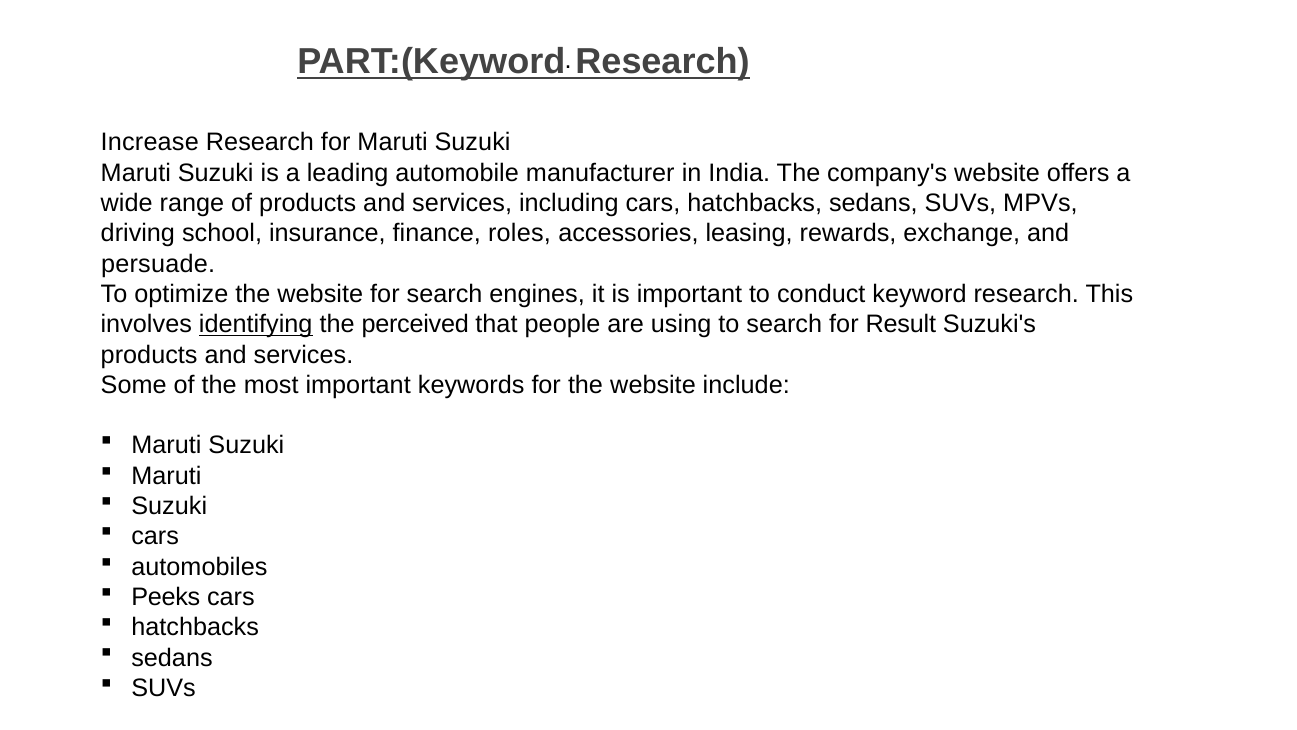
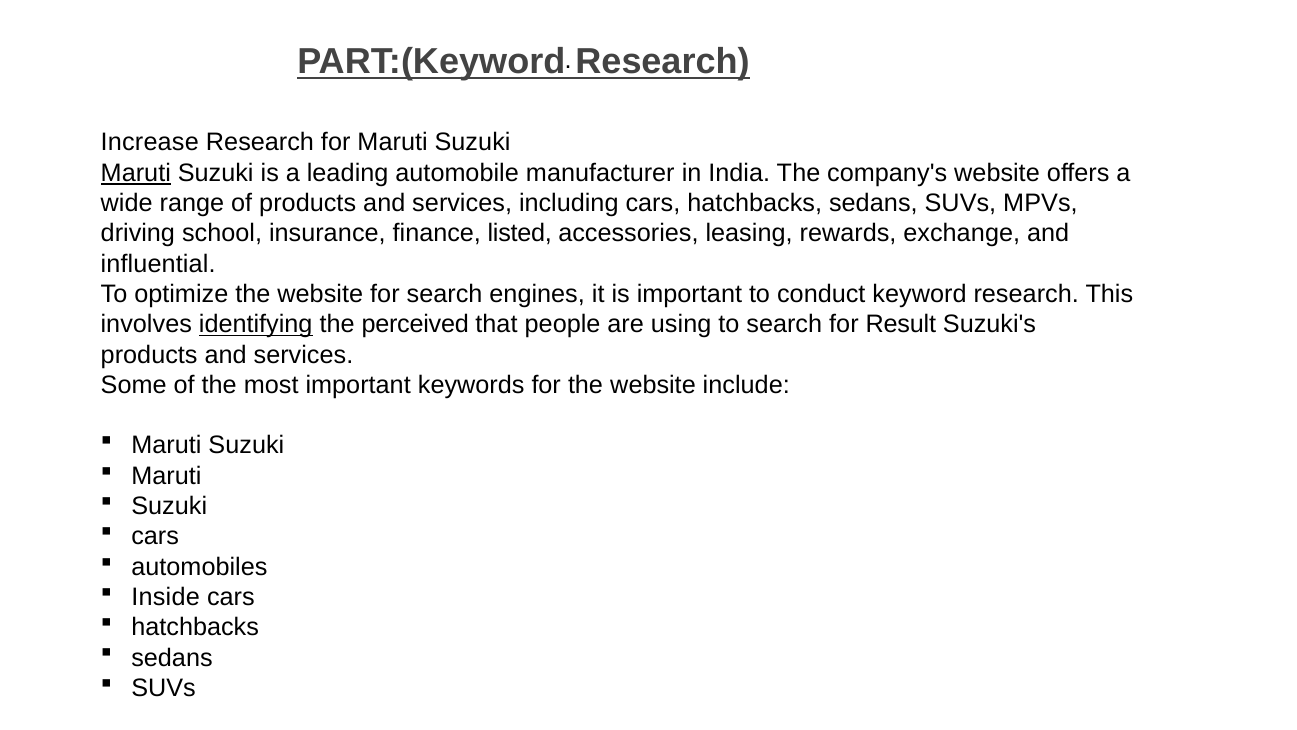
Maruti at (136, 173) underline: none -> present
roles: roles -> listed
persuade: persuade -> influential
Peeks: Peeks -> Inside
